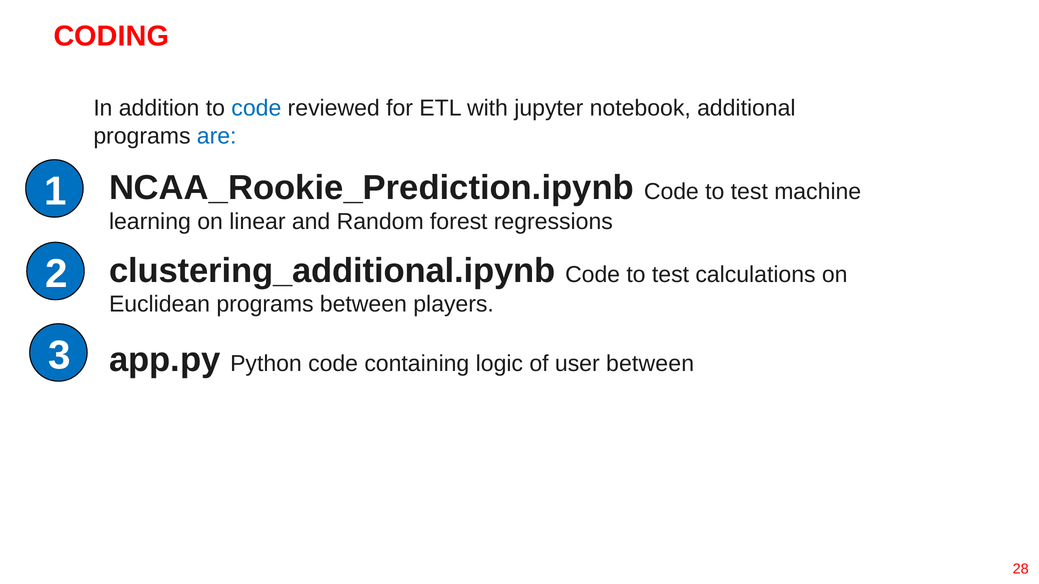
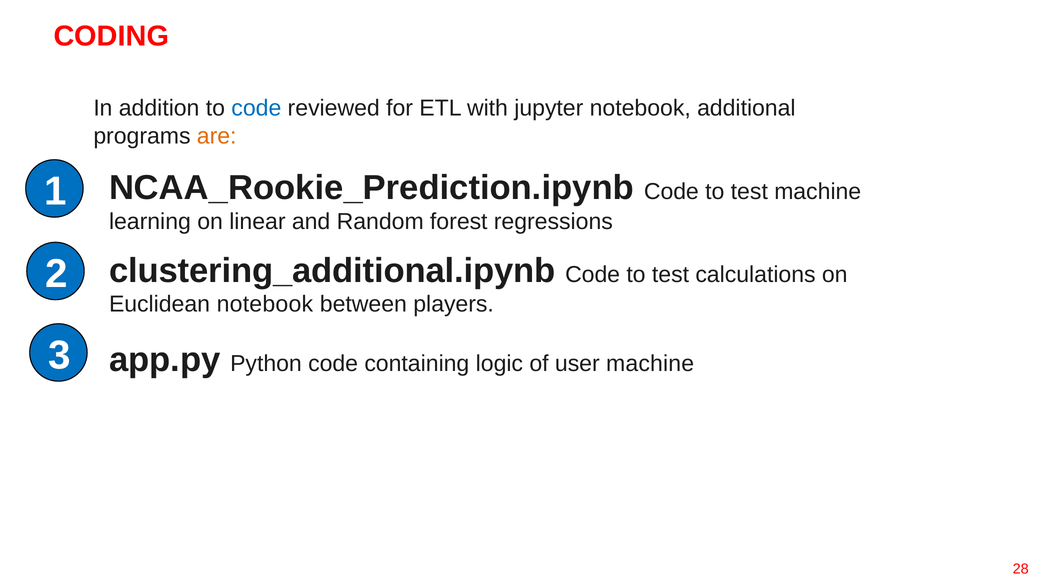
are colour: blue -> orange
Euclidean programs: programs -> notebook
user between: between -> machine
